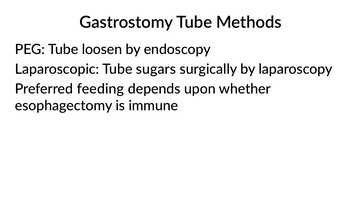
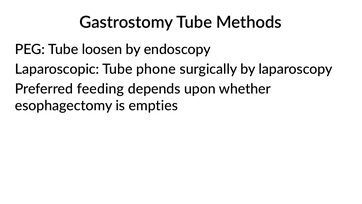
sugars: sugars -> phone
immune: immune -> empties
